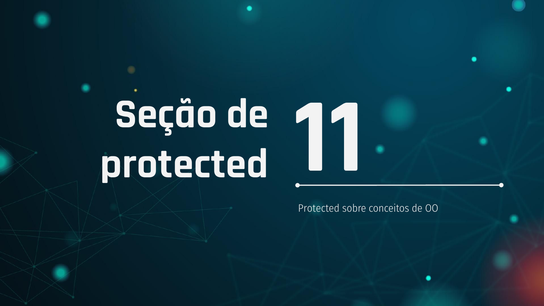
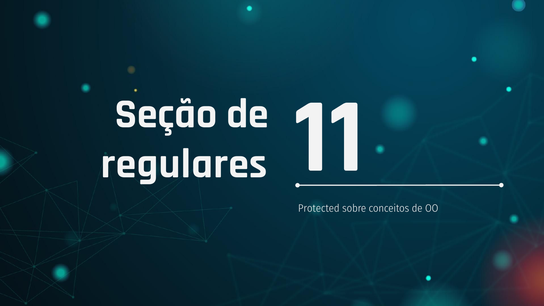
protected at (184, 164): protected -> regulares
